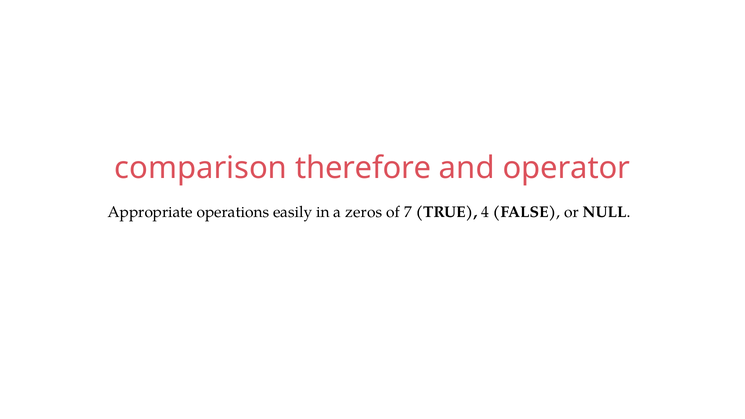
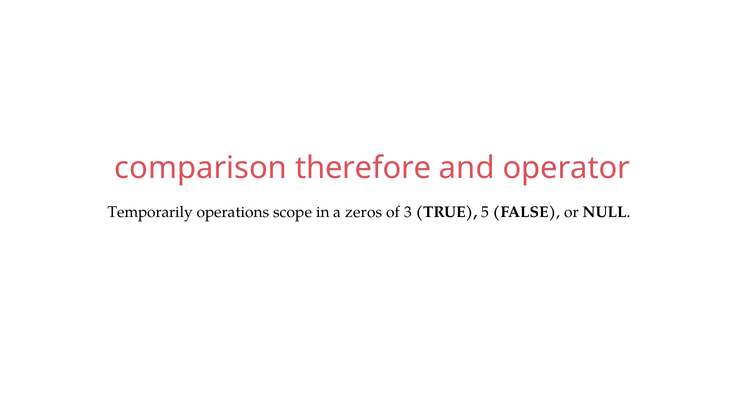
Appropriate: Appropriate -> Temporarily
easily: easily -> scope
7: 7 -> 3
4: 4 -> 5
